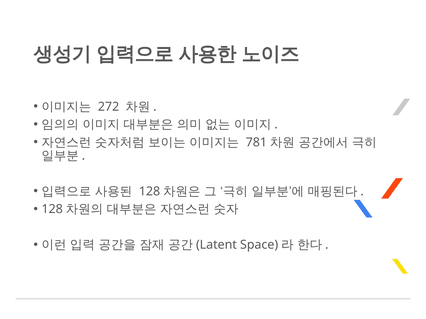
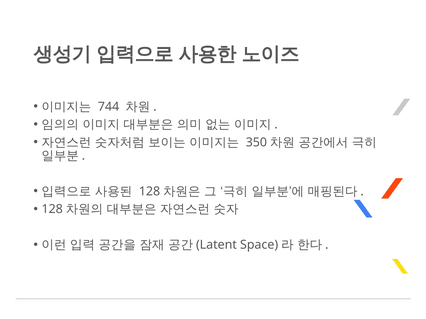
272: 272 -> 744
781: 781 -> 350
